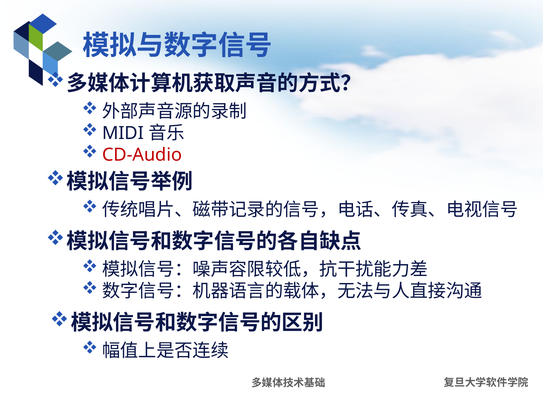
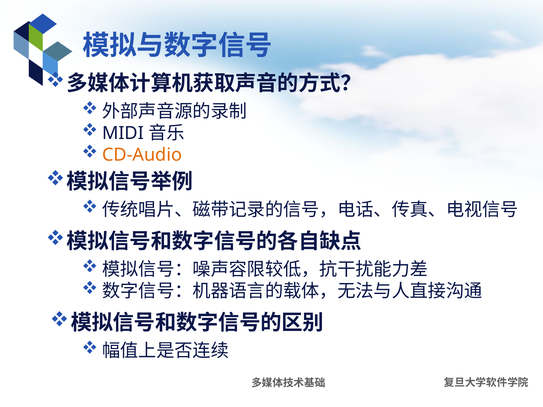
CD-Audio colour: red -> orange
